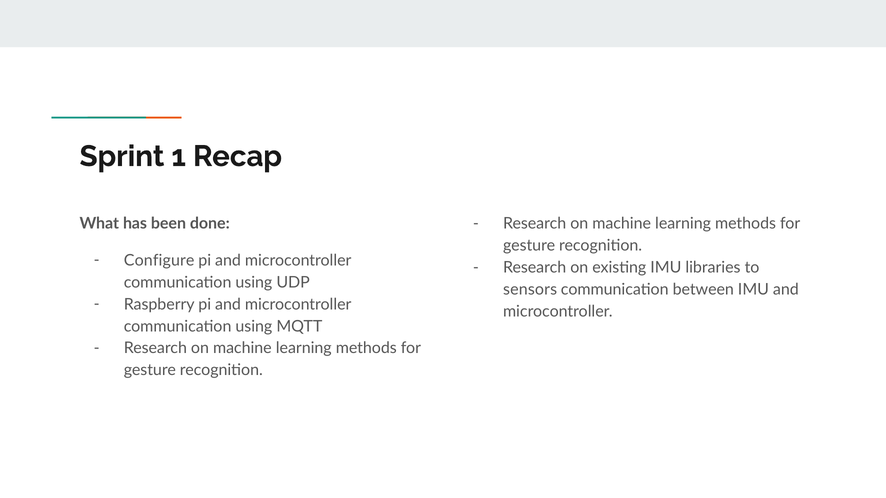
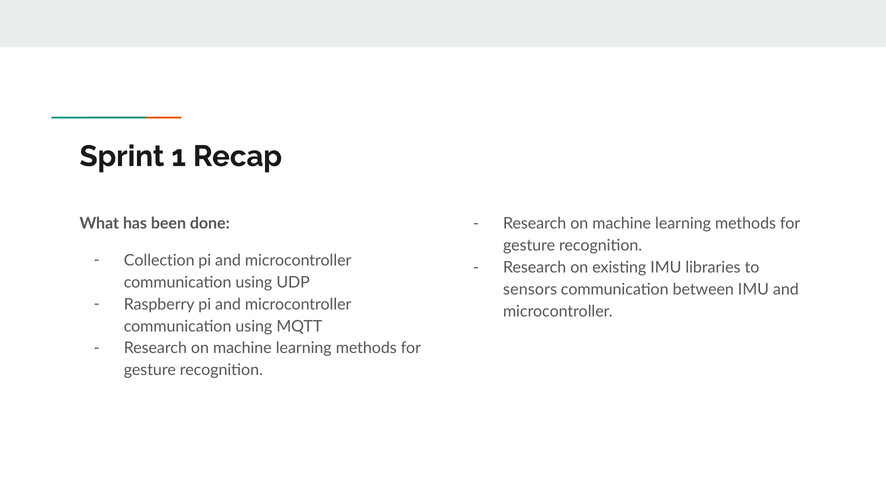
Configure: Configure -> Collection
